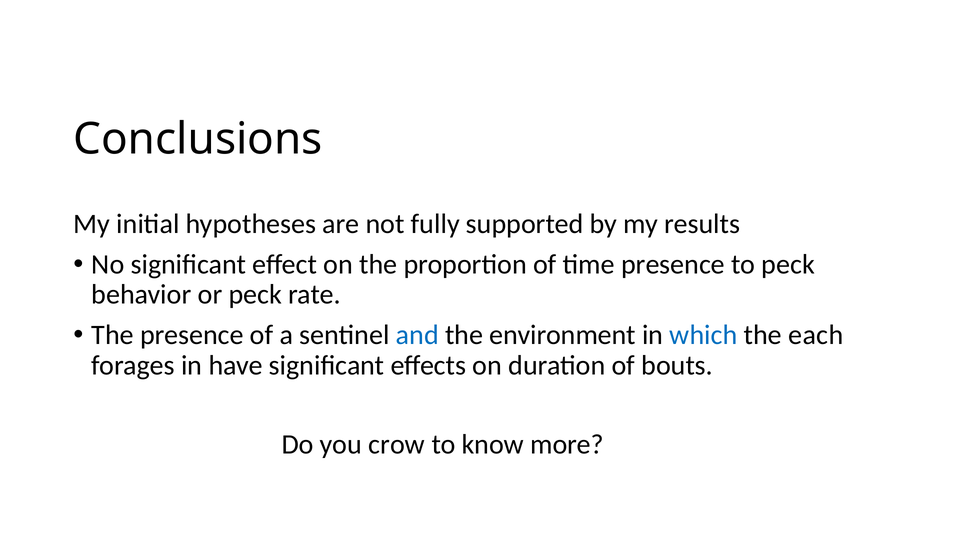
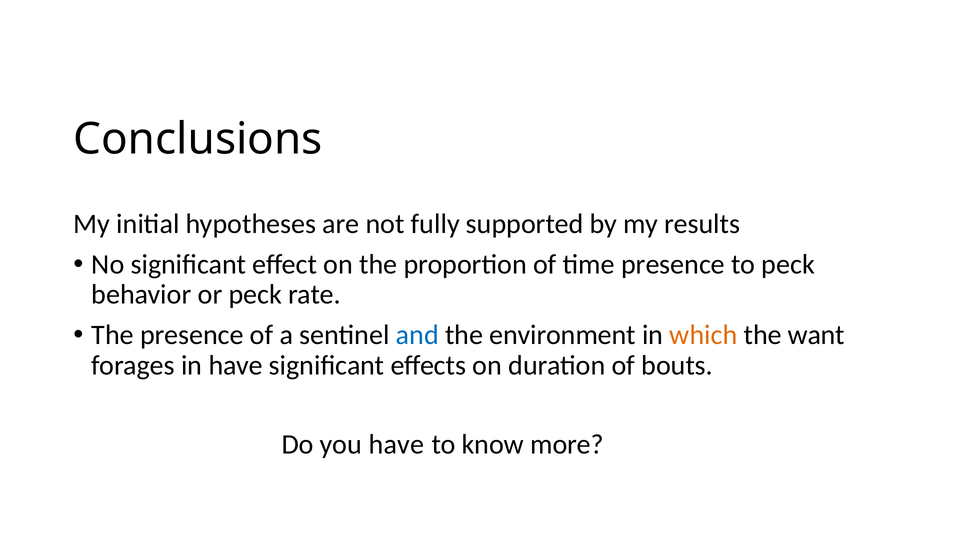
which colour: blue -> orange
each: each -> want
you crow: crow -> have
